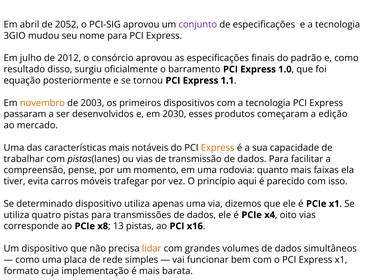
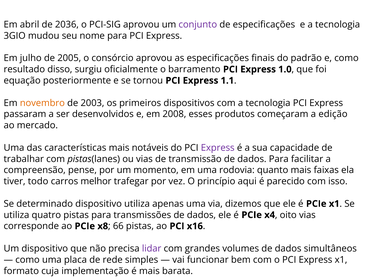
2052: 2052 -> 2036
2012: 2012 -> 2005
2030: 2030 -> 2008
Express at (218, 148) colour: orange -> purple
evita: evita -> todo
móveis: móveis -> melhor
13: 13 -> 66
lidar colour: orange -> purple
